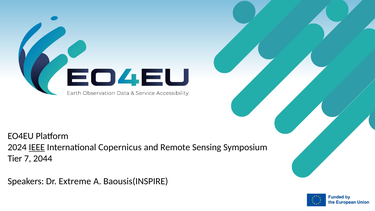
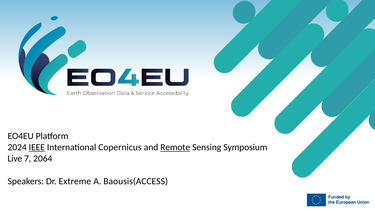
Remote underline: none -> present
Tier: Tier -> Live
2044: 2044 -> 2064
Baousis(INSPIRE: Baousis(INSPIRE -> Baousis(ACCESS
